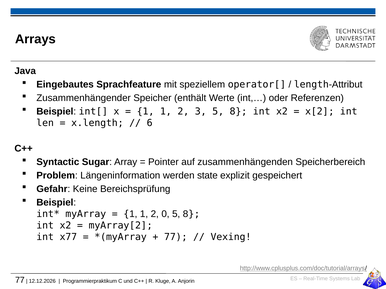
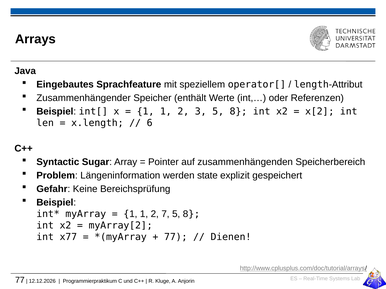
0: 0 -> 7
Vexing: Vexing -> Dienen
